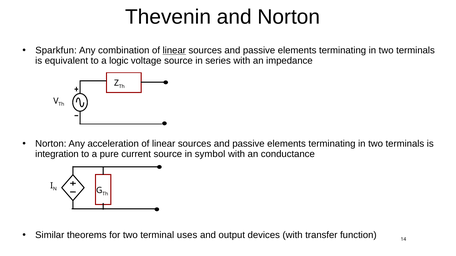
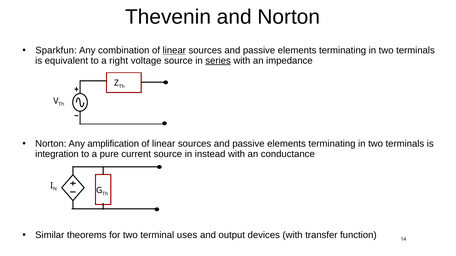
logic: logic -> right
series underline: none -> present
acceleration: acceleration -> amplification
symbol: symbol -> instead
